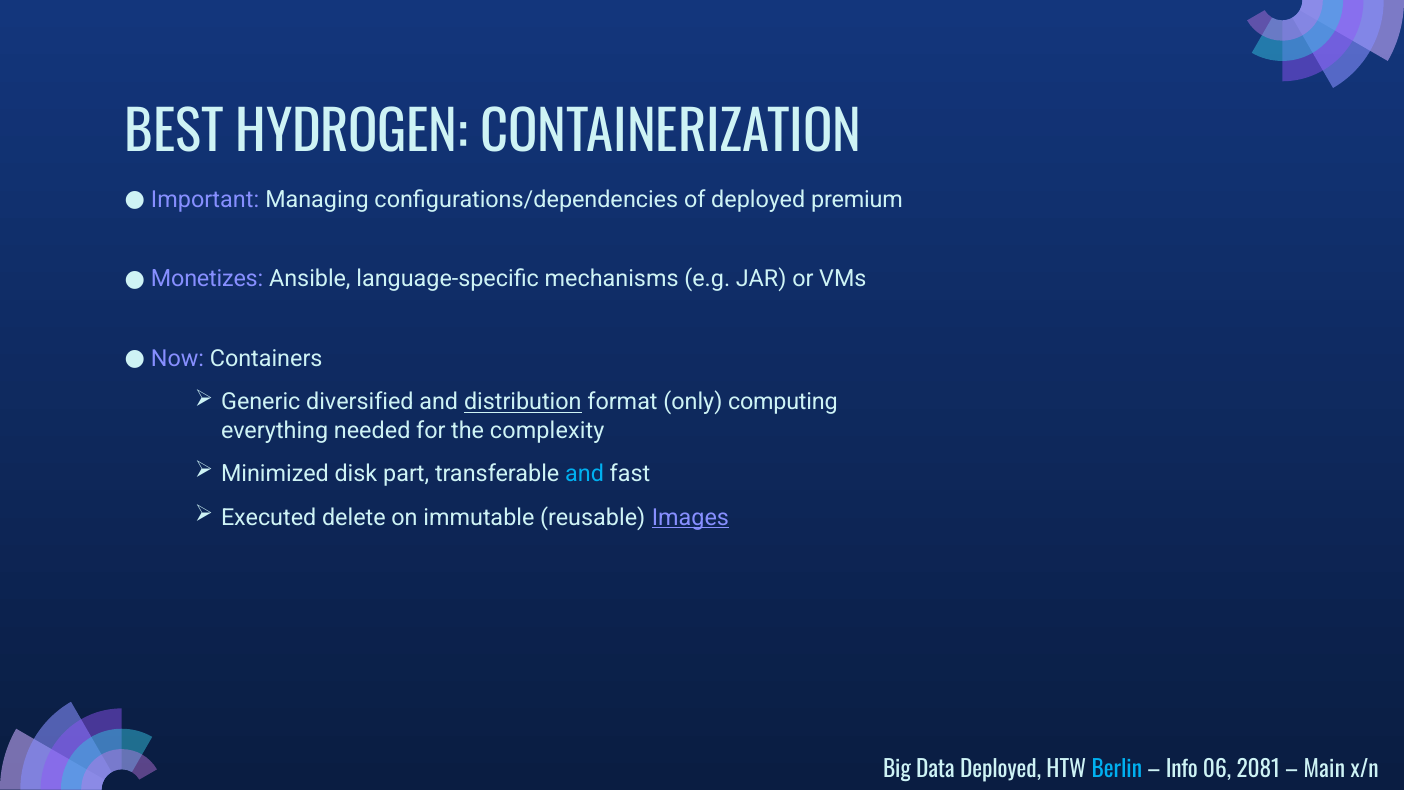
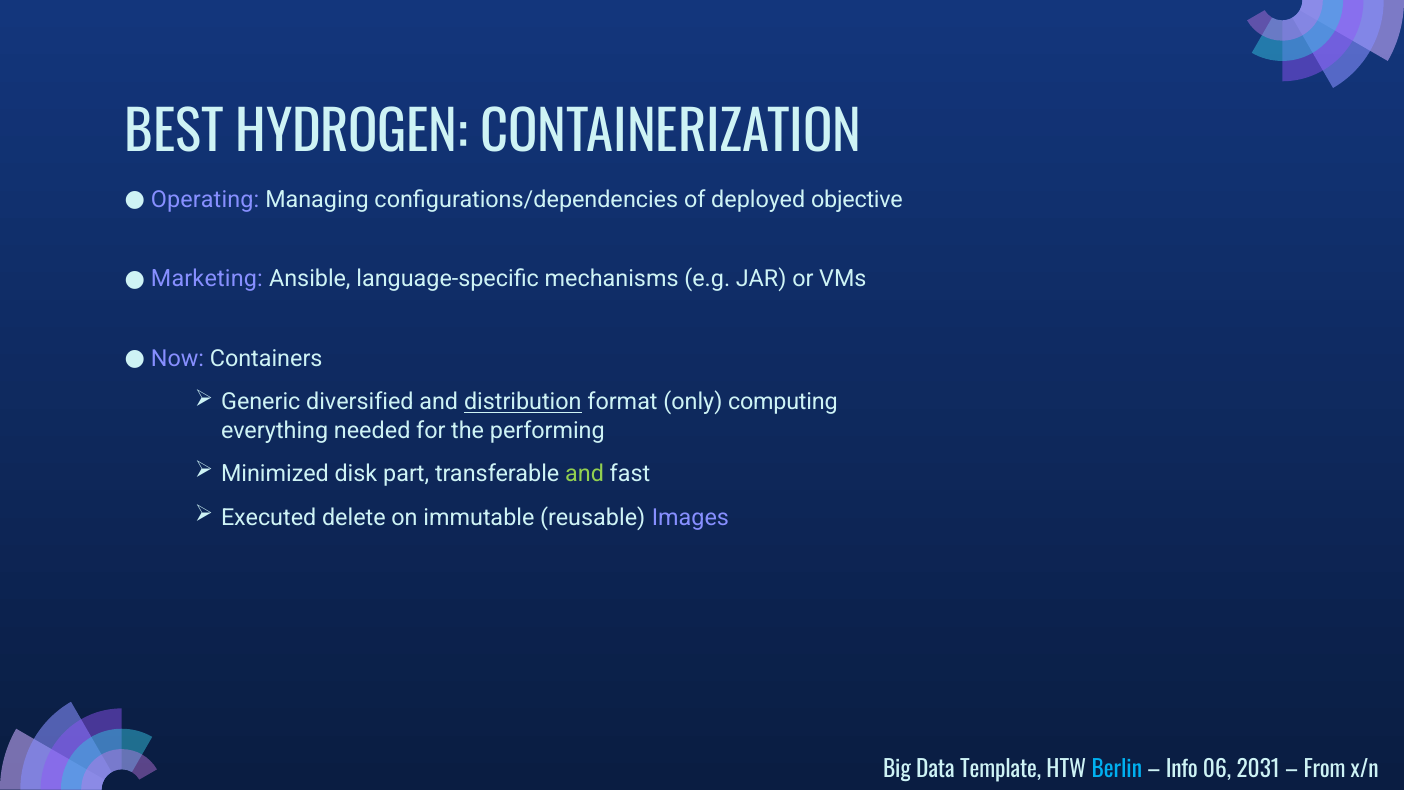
Important: Important -> Operating
premium: premium -> objective
Monetizes: Monetizes -> Marketing
complexity: complexity -> performing
and at (585, 474) colour: light blue -> light green
Images underline: present -> none
Data Deployed: Deployed -> Template
2081: 2081 -> 2031
Main: Main -> From
